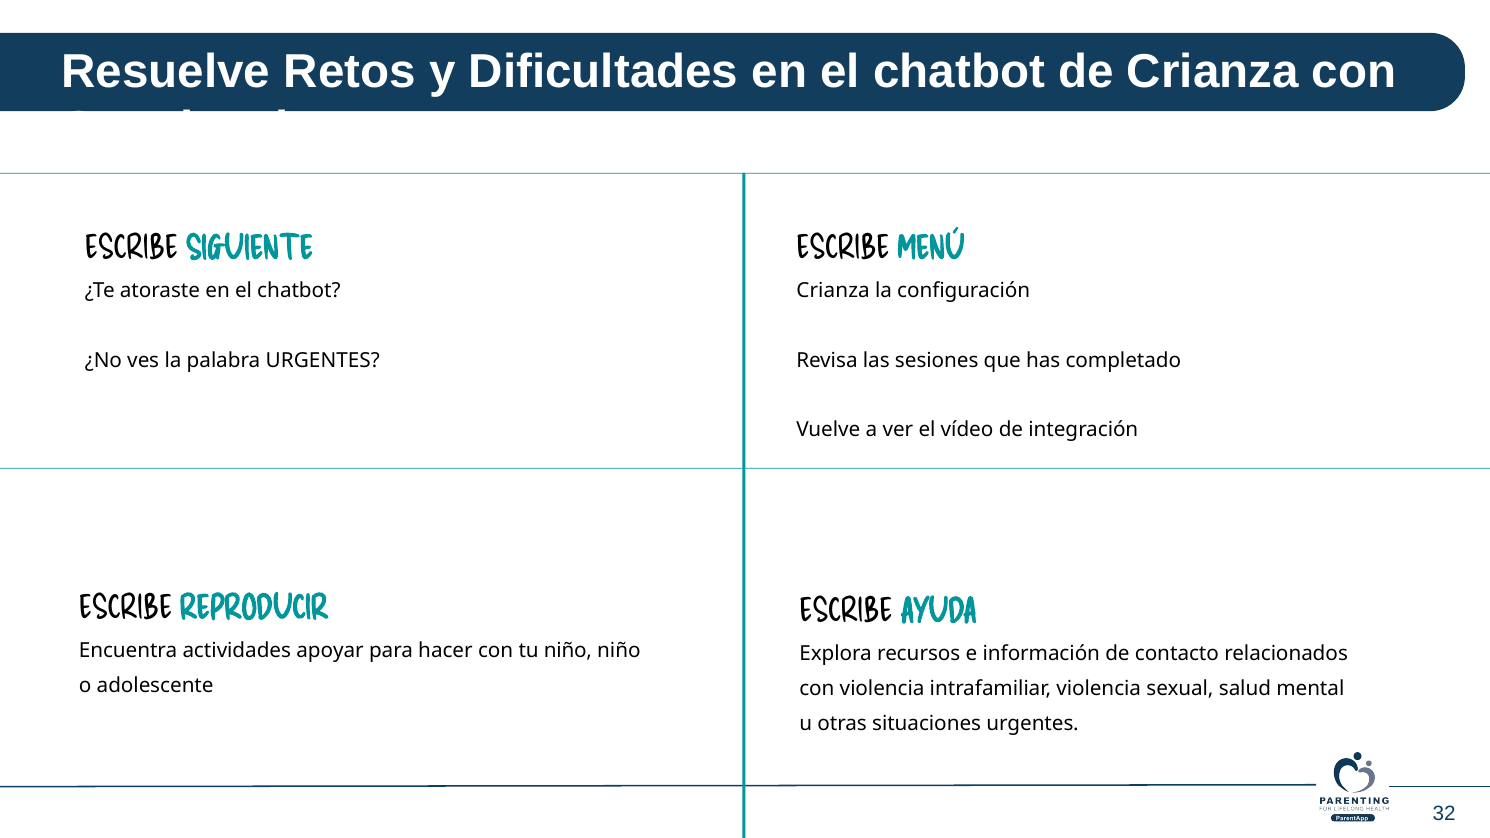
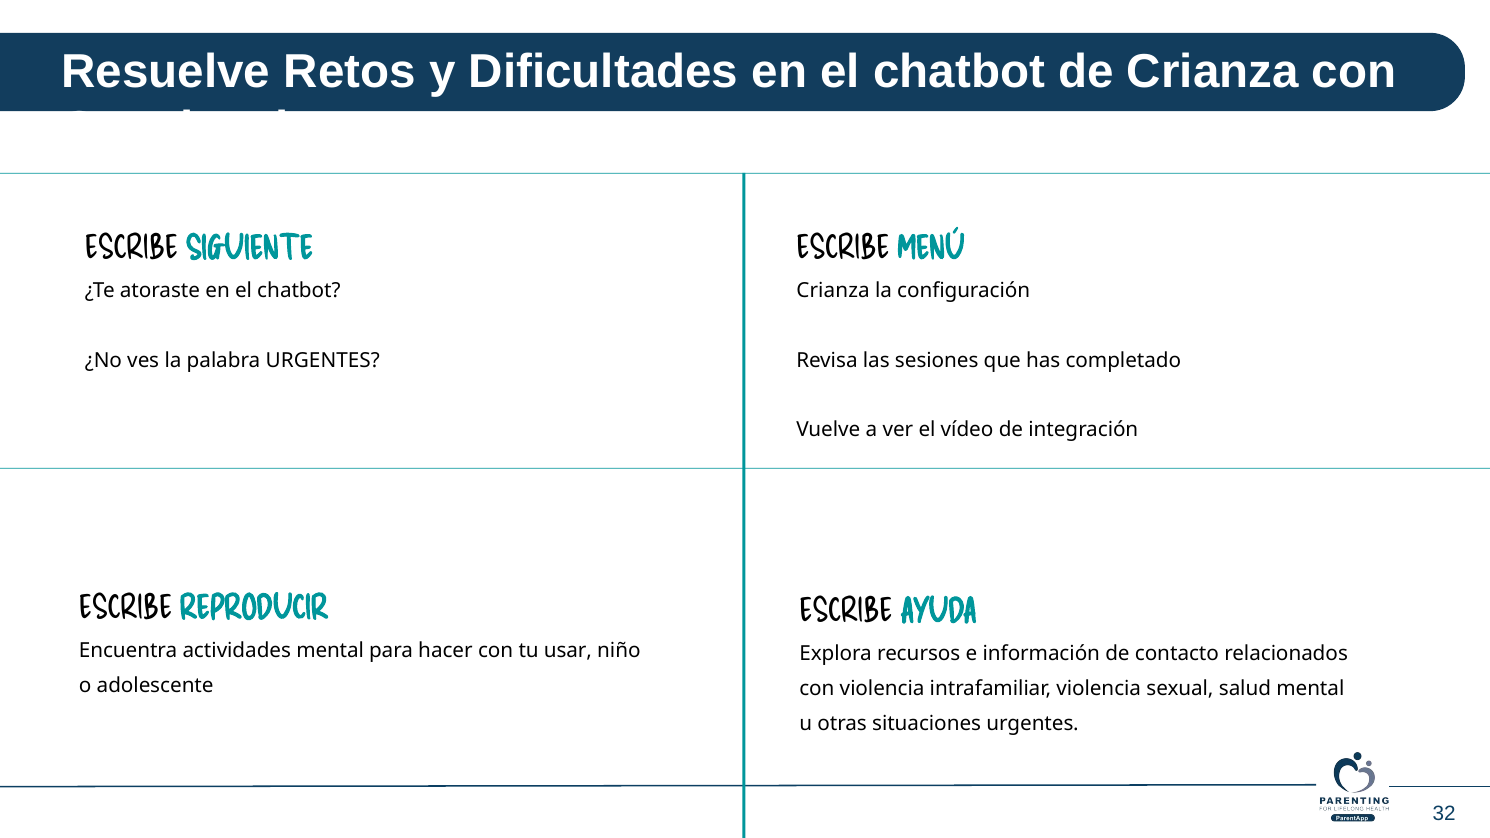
actividades apoyar: apoyar -> mental
tu niño: niño -> usar
